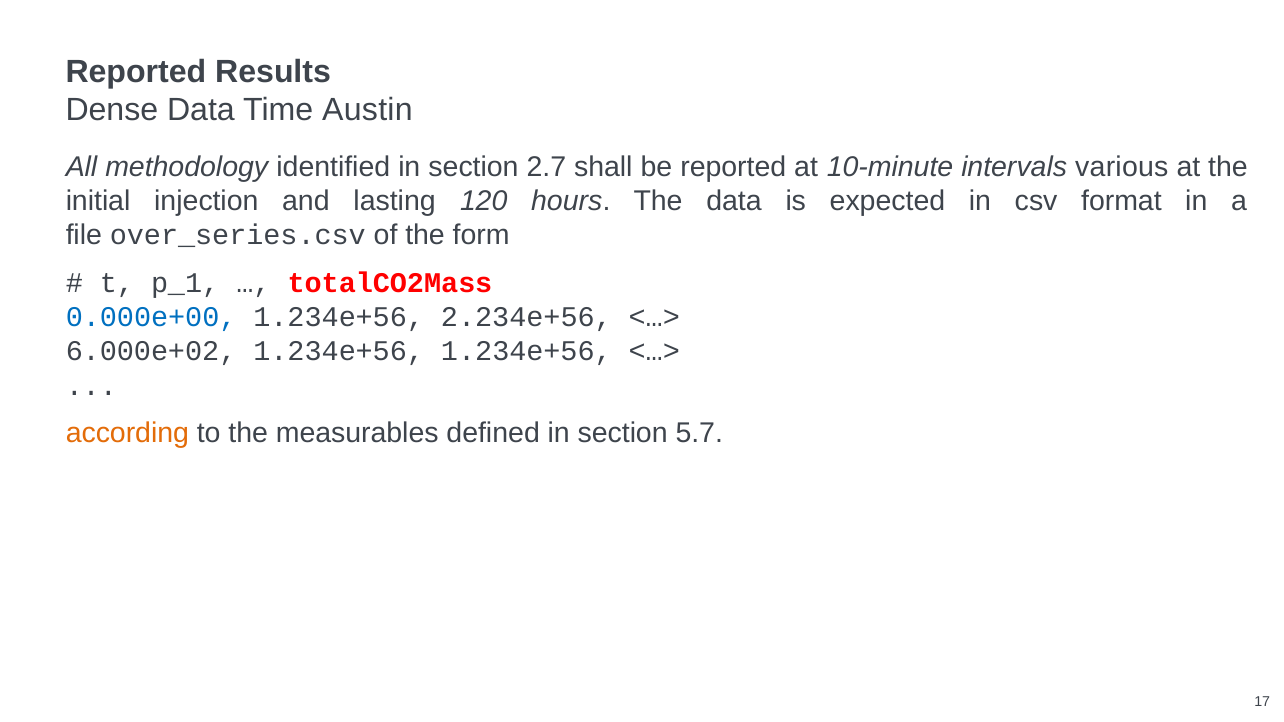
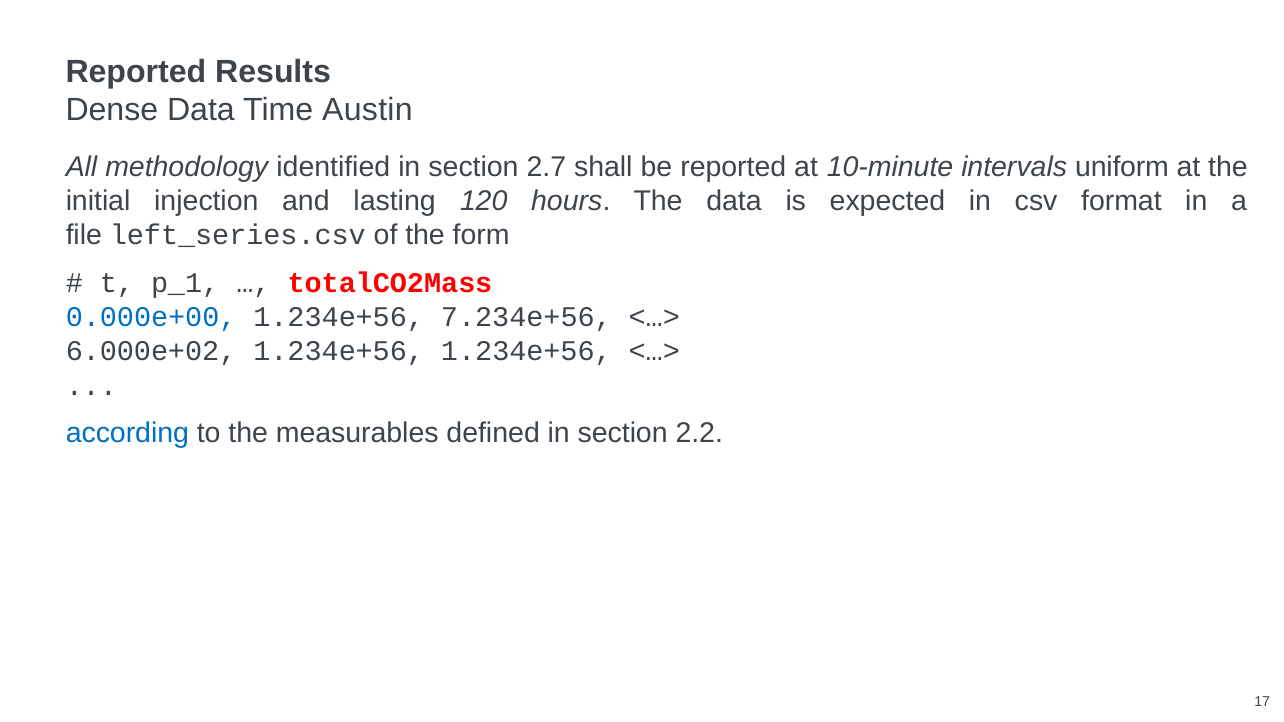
various: various -> uniform
over_series.csv: over_series.csv -> left_series.csv
2.234e+56: 2.234e+56 -> 7.234e+56
according colour: orange -> blue
5.7: 5.7 -> 2.2
